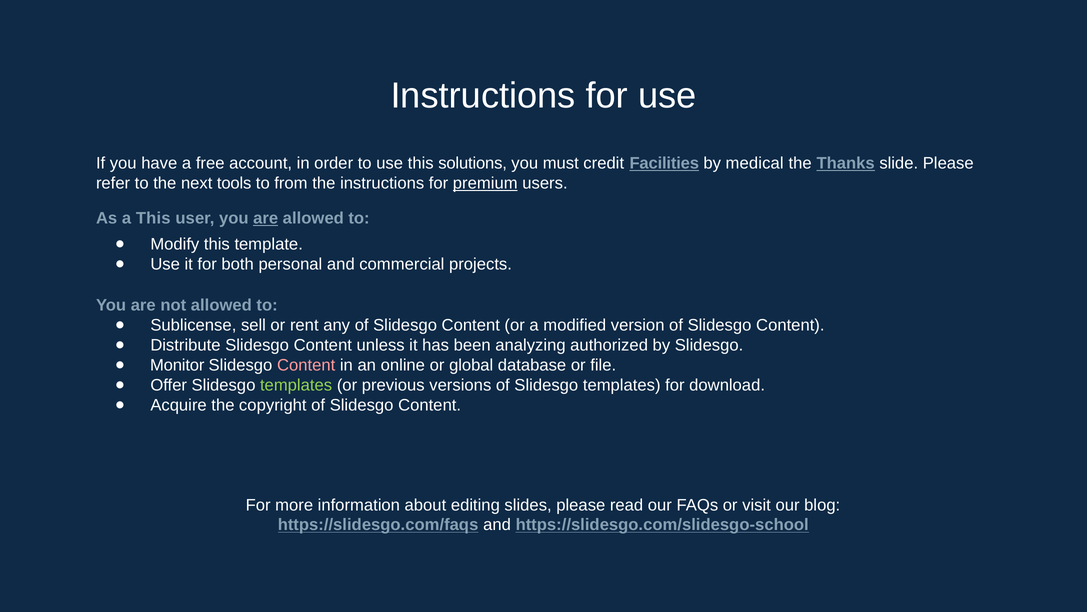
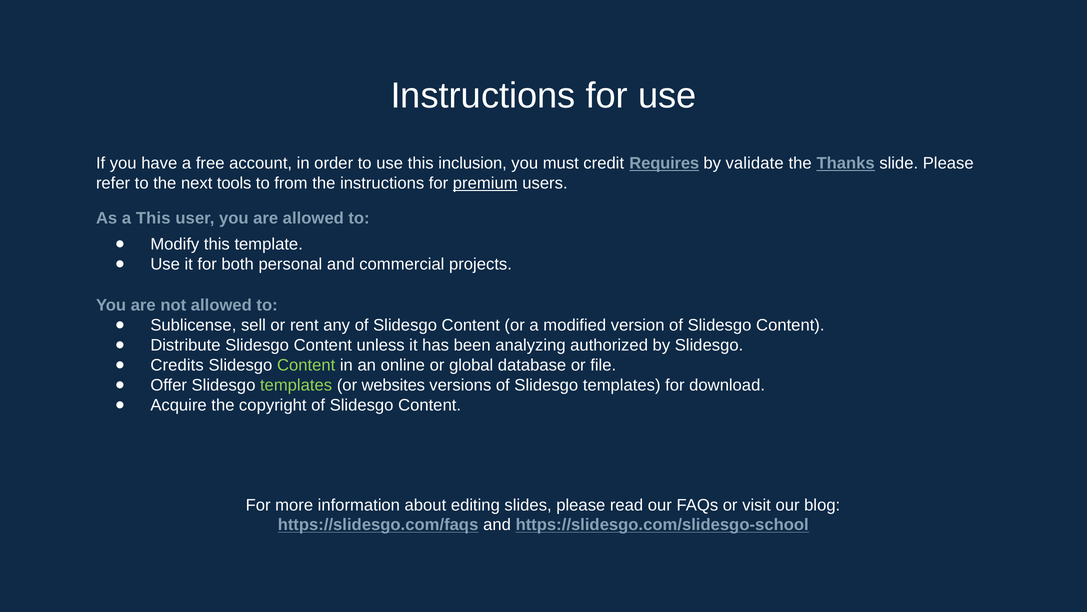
solutions: solutions -> inclusion
Facilities: Facilities -> Requires
medical: medical -> validate
are at (266, 218) underline: present -> none
Monitor: Monitor -> Credits
Content at (306, 365) colour: pink -> light green
previous: previous -> websites
